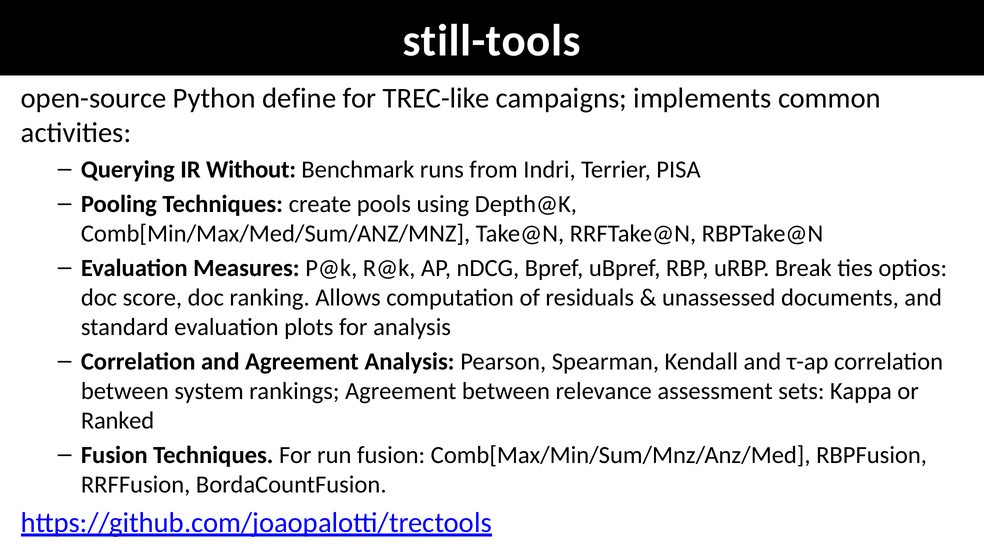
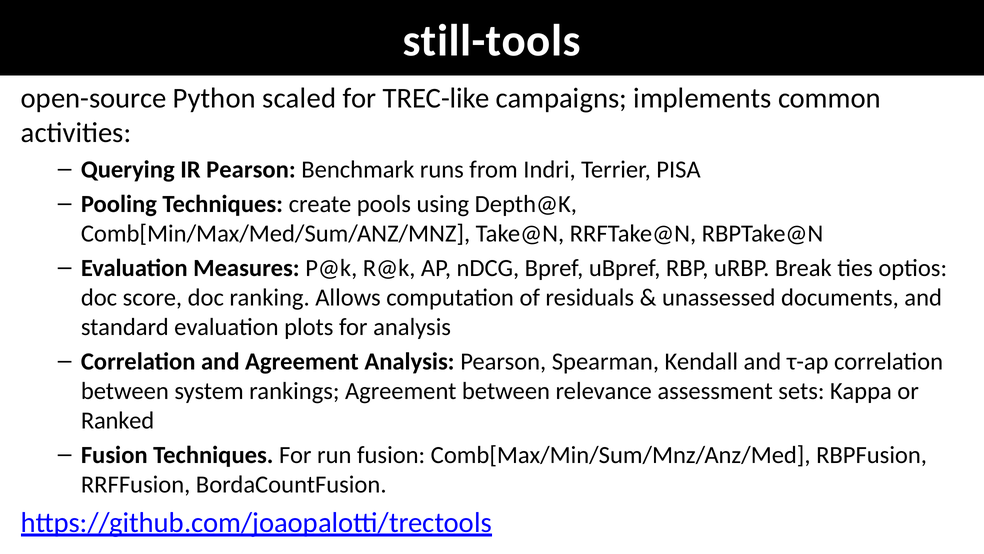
define: define -> scaled
IR Without: Without -> Pearson
